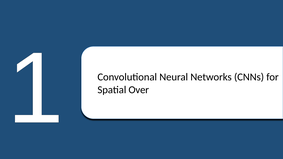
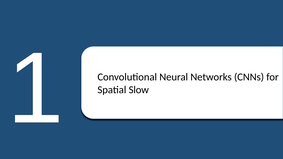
Over: Over -> Slow
